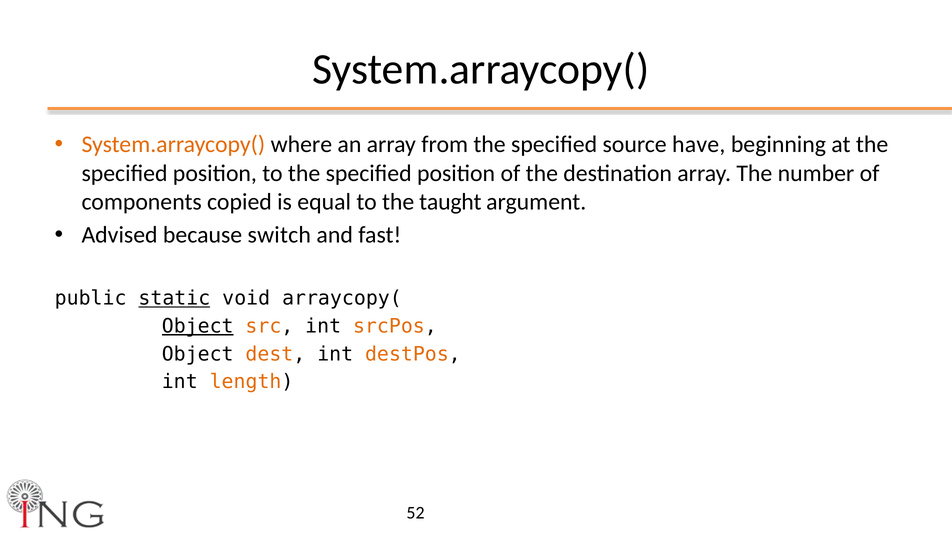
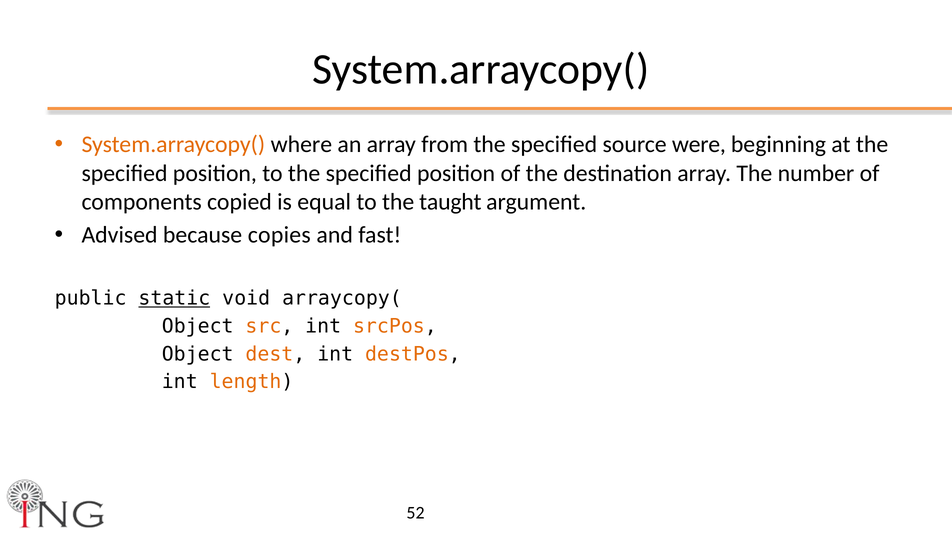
have: have -> were
switch: switch -> copies
Object at (198, 326) underline: present -> none
